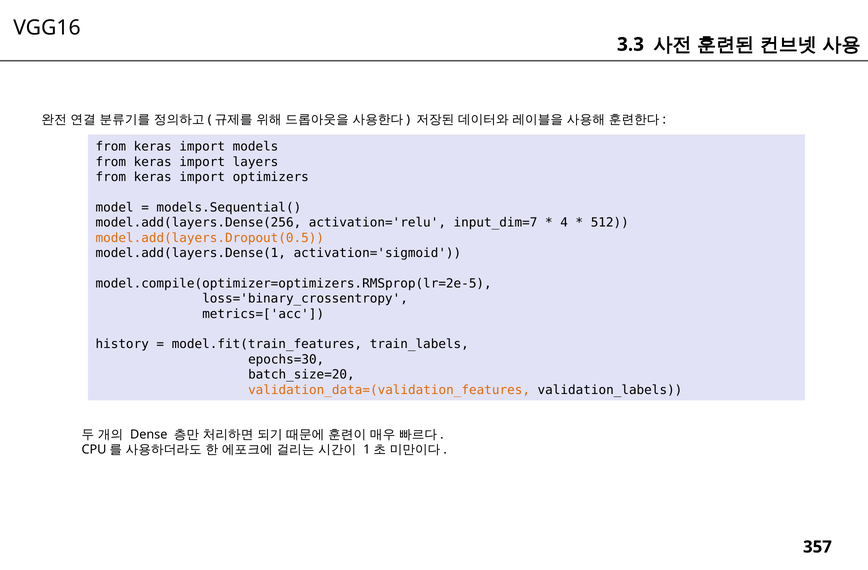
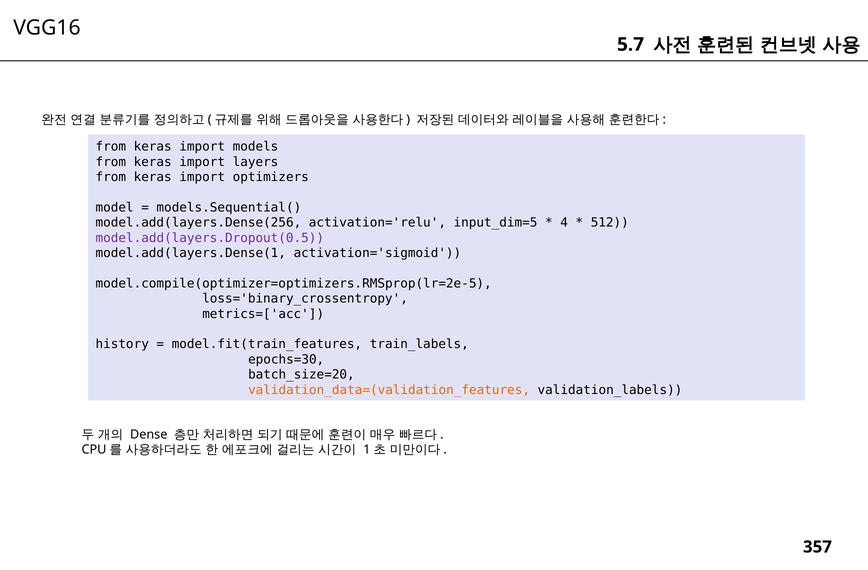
3.3: 3.3 -> 5.7
input_dim=7: input_dim=7 -> input_dim=5
model.add(layers.Dropout(0.5 colour: orange -> purple
